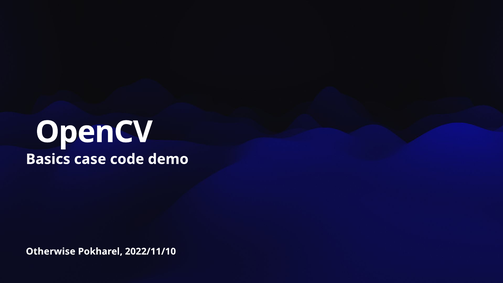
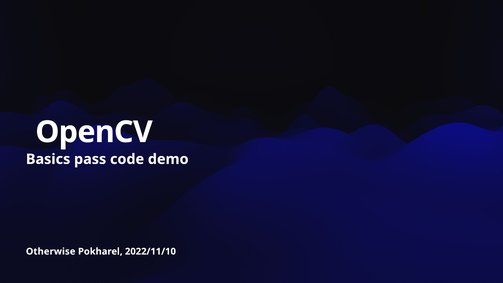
case: case -> pass
